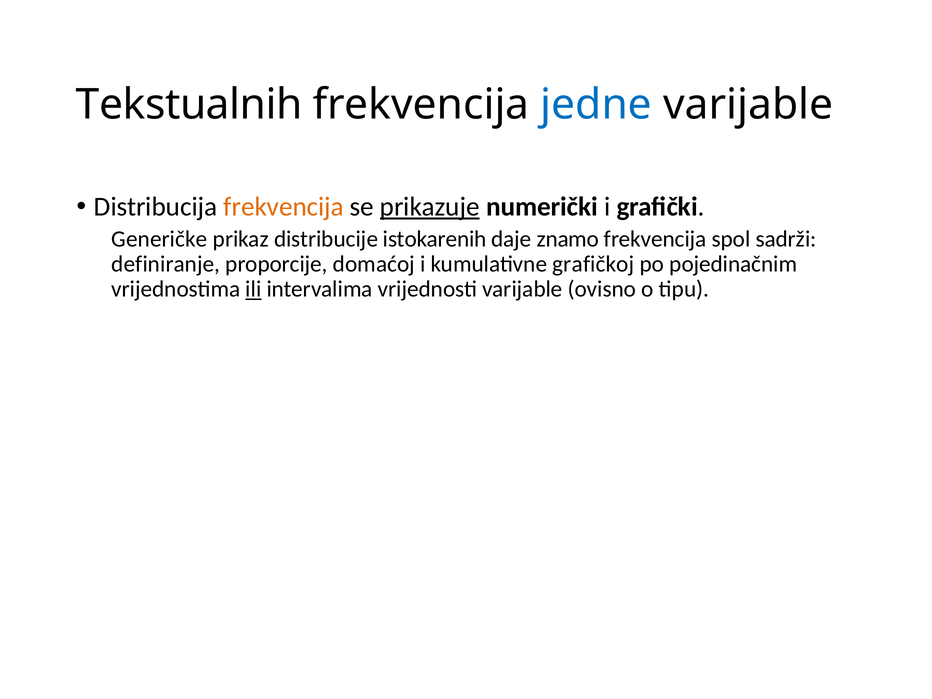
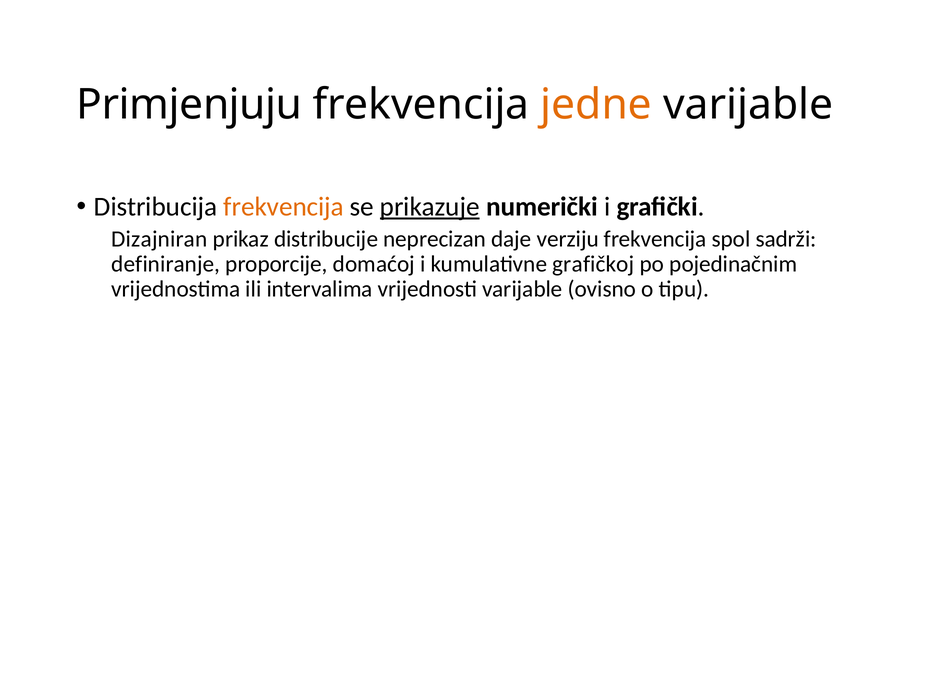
Tekstualnih: Tekstualnih -> Primjenjuju
jedne colour: blue -> orange
Generičke: Generičke -> Dizajniran
istokarenih: istokarenih -> neprecizan
znamo: znamo -> verziju
ili underline: present -> none
